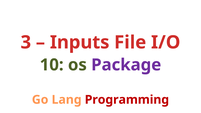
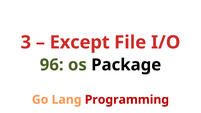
Inputs: Inputs -> Except
10: 10 -> 96
Package colour: purple -> black
